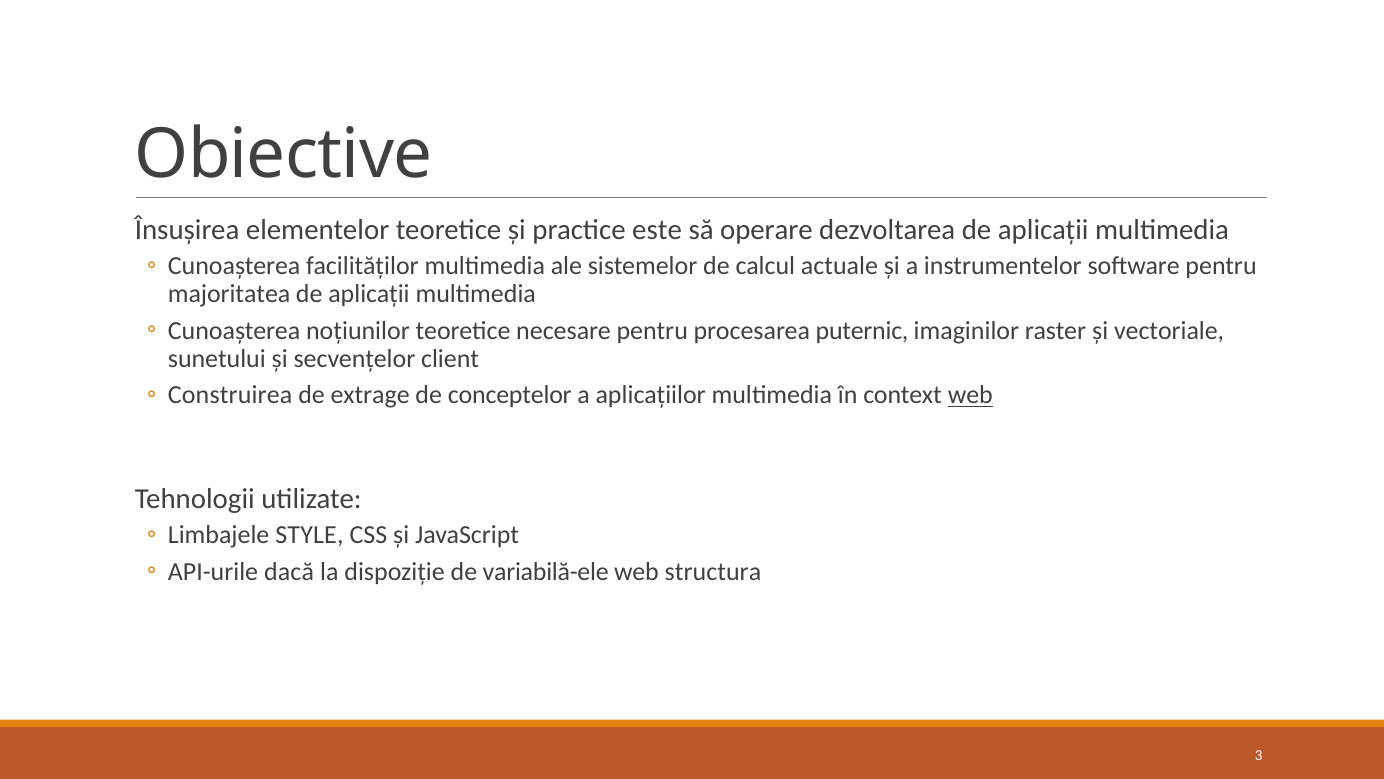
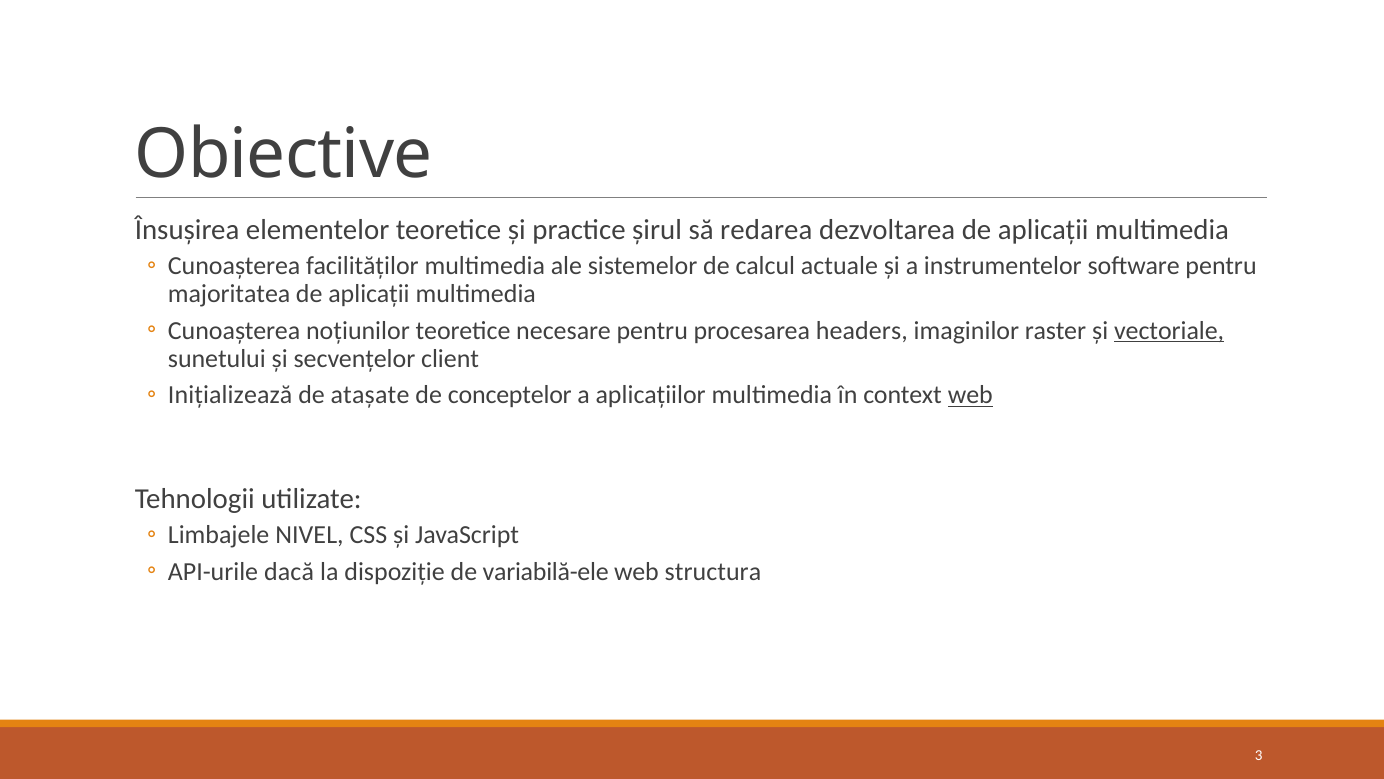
este: este -> șirul
operare: operare -> redarea
puternic: puternic -> headers
vectoriale underline: none -> present
Construirea: Construirea -> Inițializează
extrage: extrage -> atașate
STYLE: STYLE -> NIVEL
